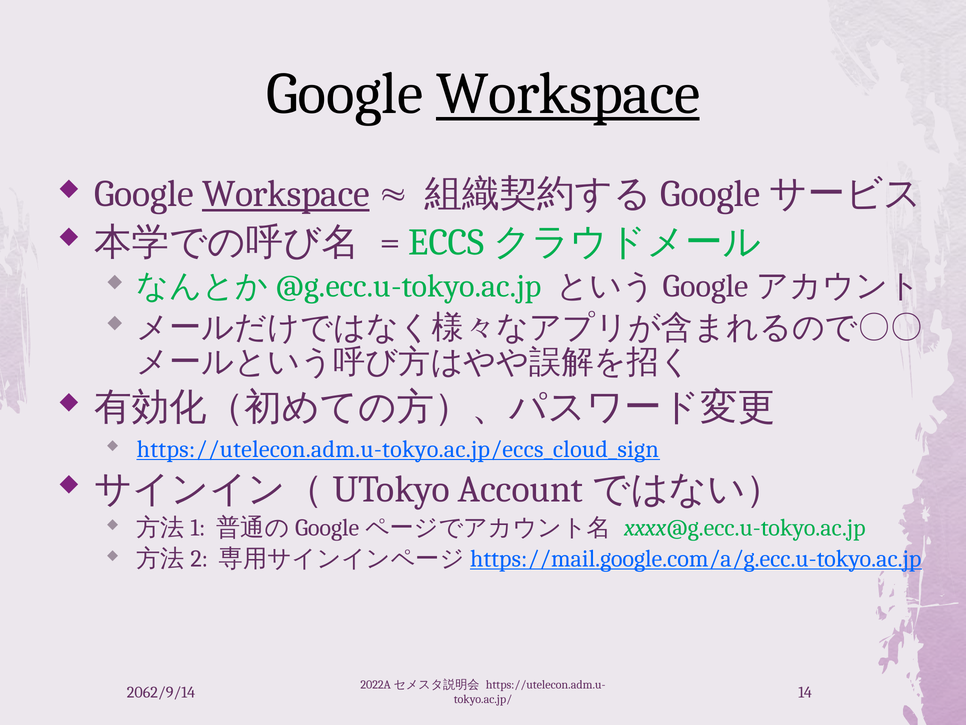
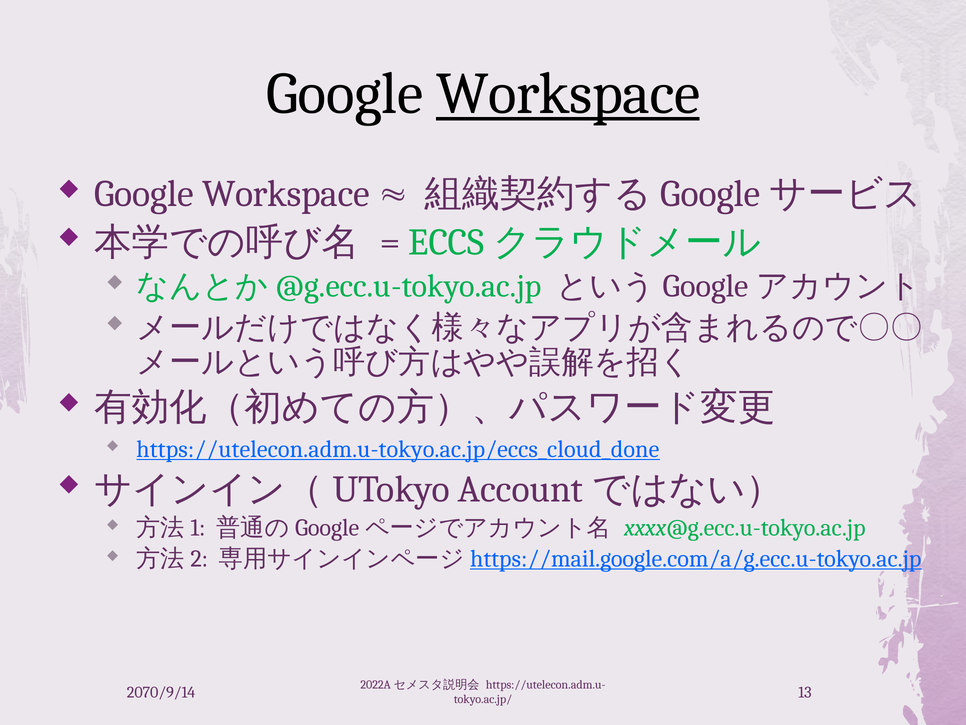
Workspace at (286, 194) underline: present -> none
https://utelecon.adm.u-tokyo.ac.jp/eccs_cloud_sign: https://utelecon.adm.u-tokyo.ac.jp/eccs_cloud_sign -> https://utelecon.adm.u-tokyo.ac.jp/eccs_cloud_done
2062/9/14: 2062/9/14 -> 2070/9/14
14: 14 -> 13
